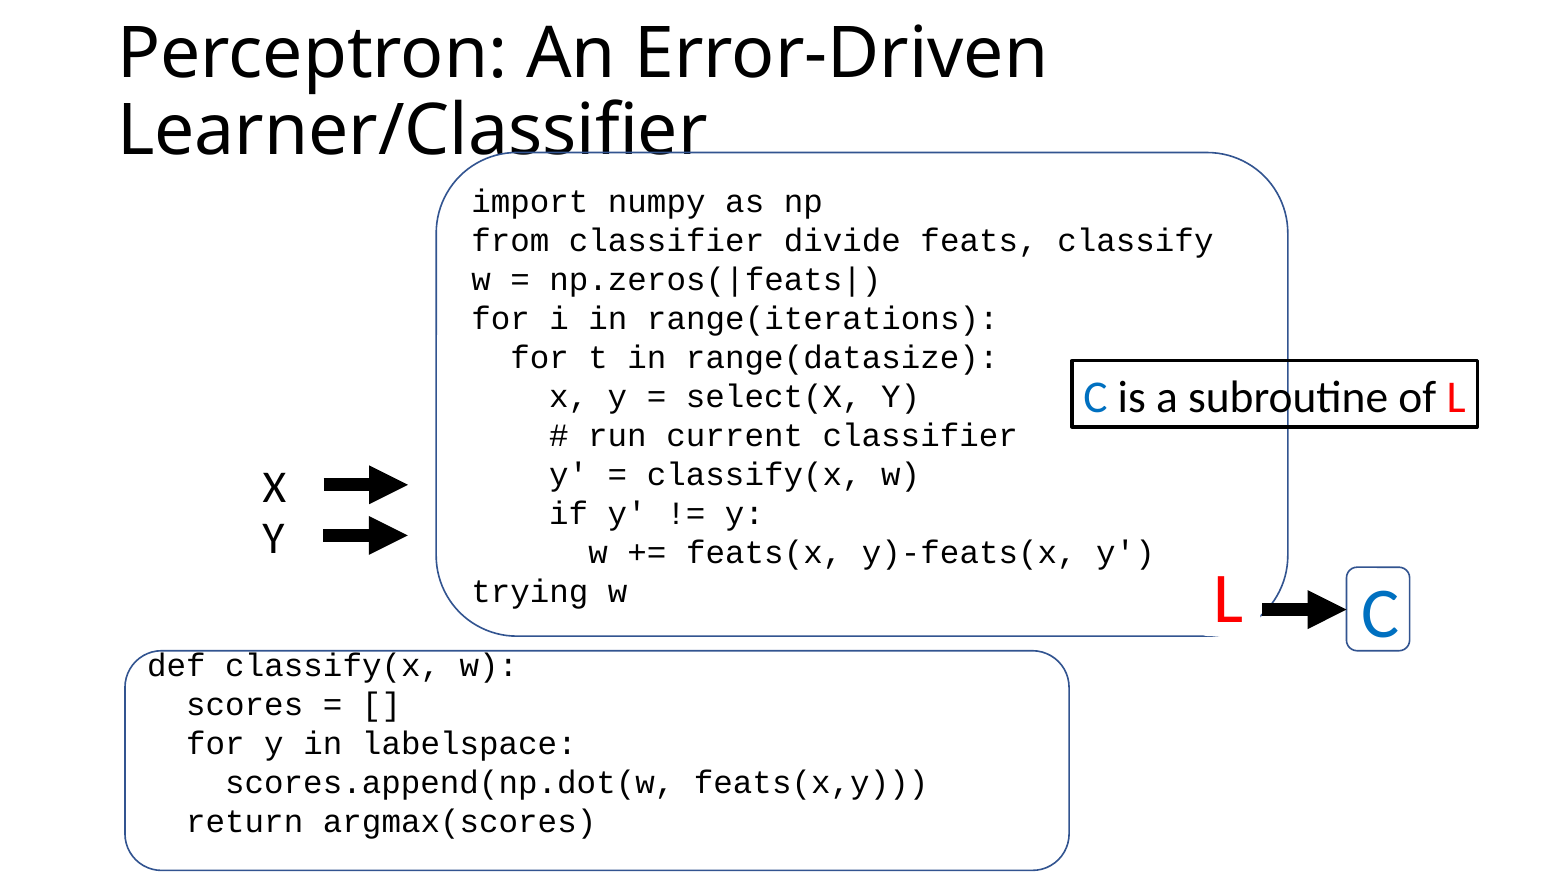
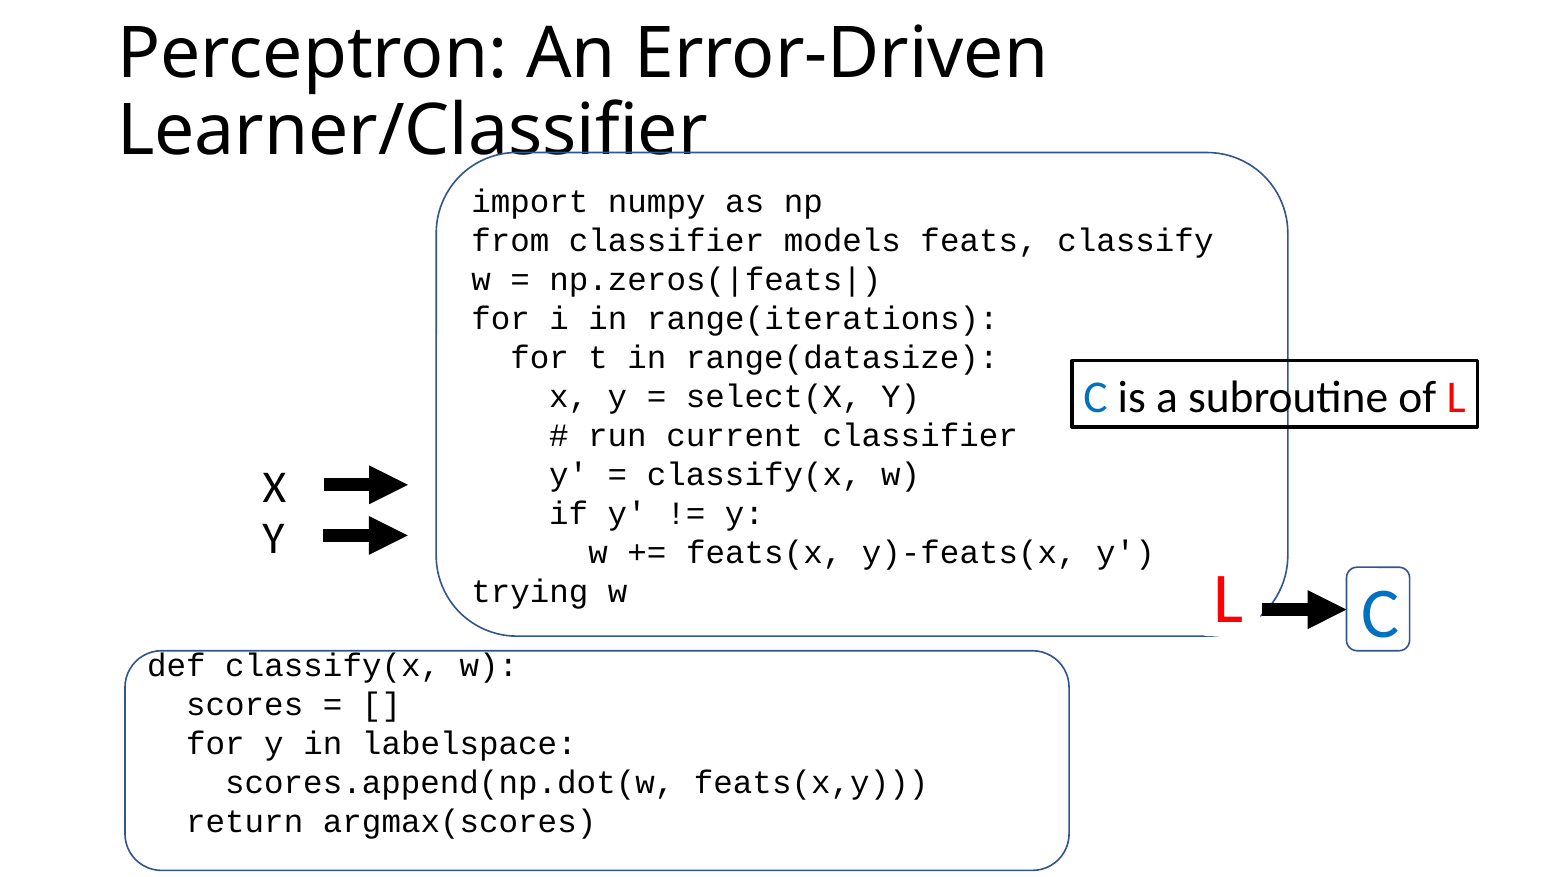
divide: divide -> models
